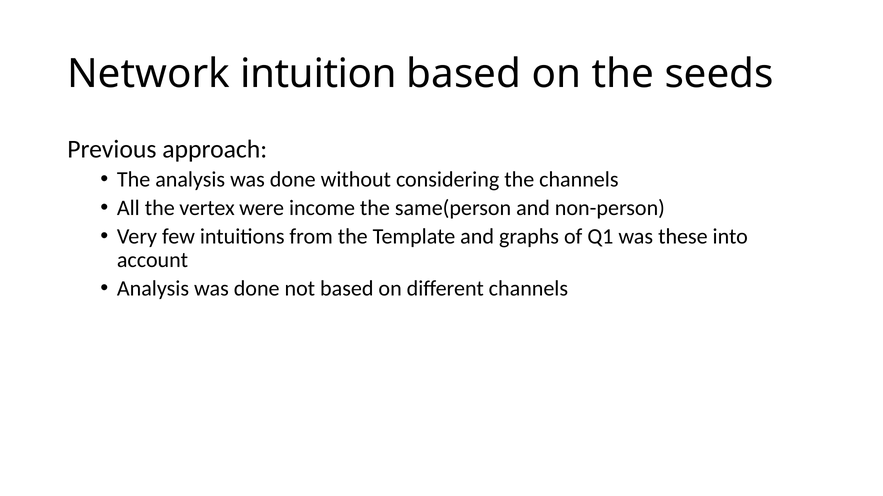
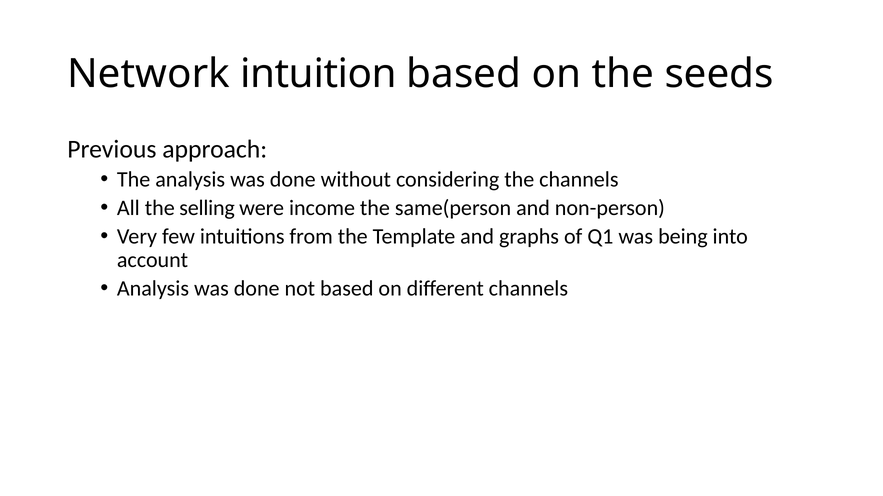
vertex: vertex -> selling
these: these -> being
